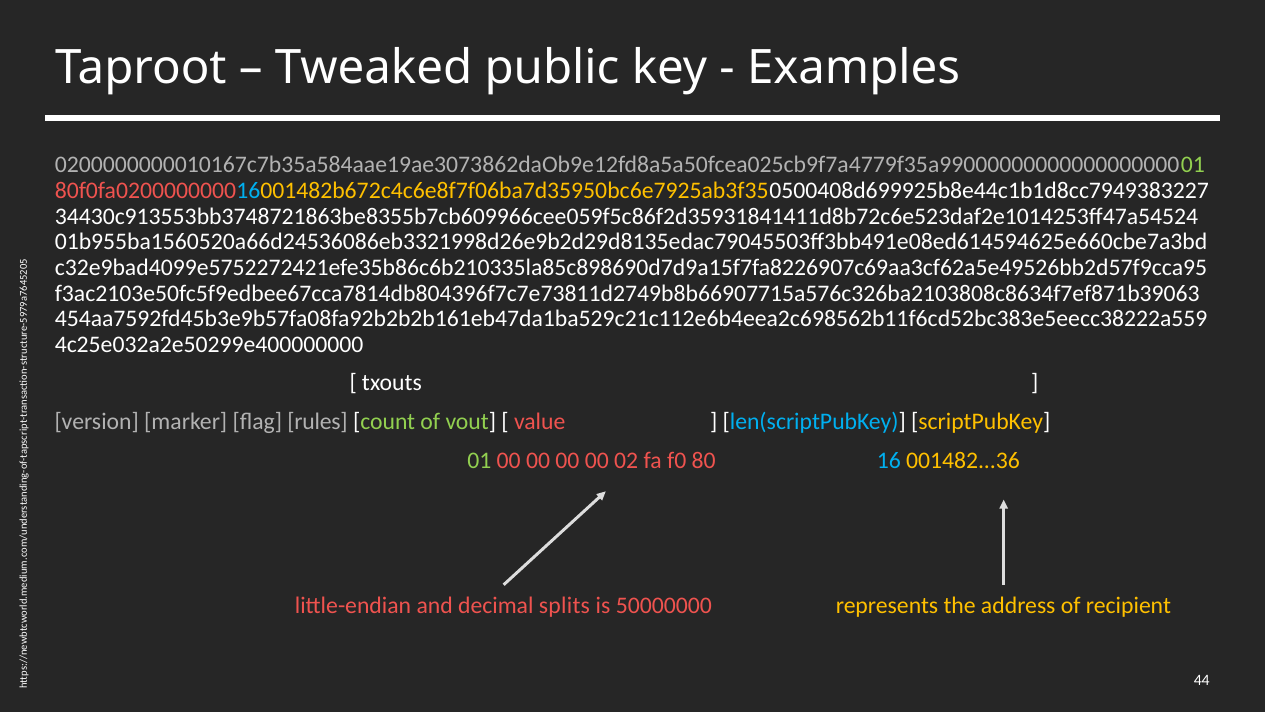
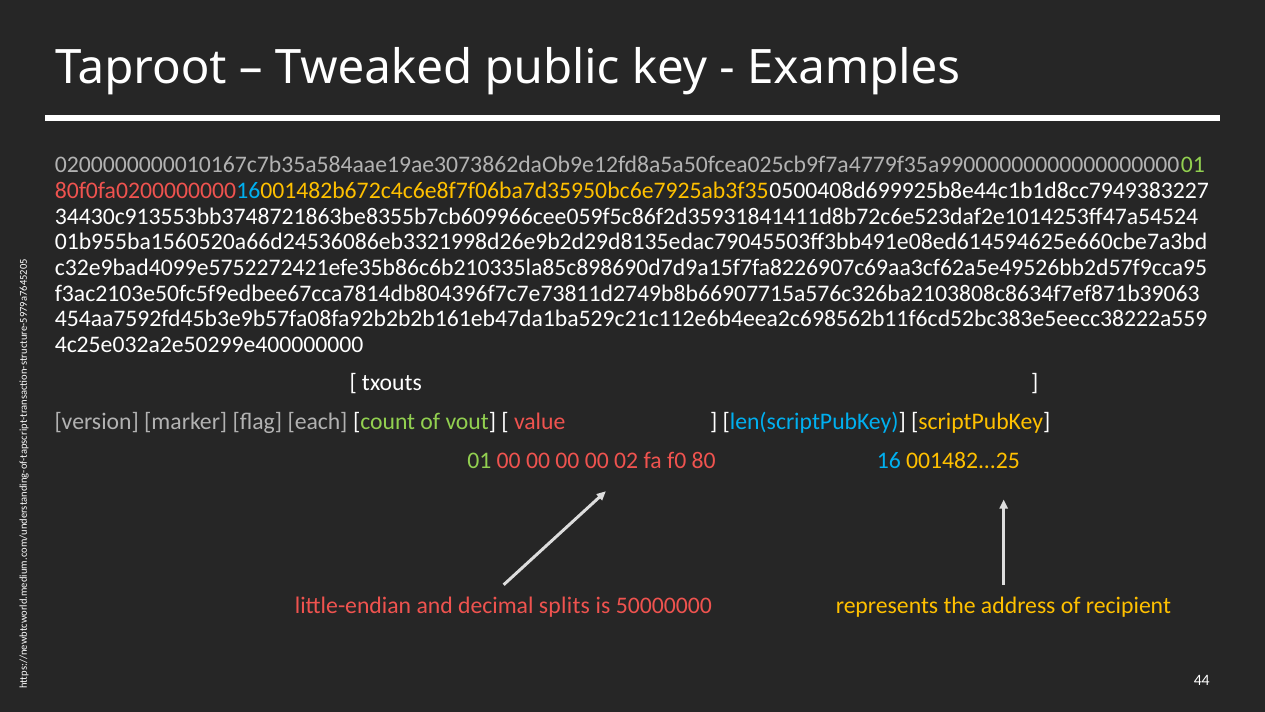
rules: rules -> each
001482...36: 001482...36 -> 001482...25
